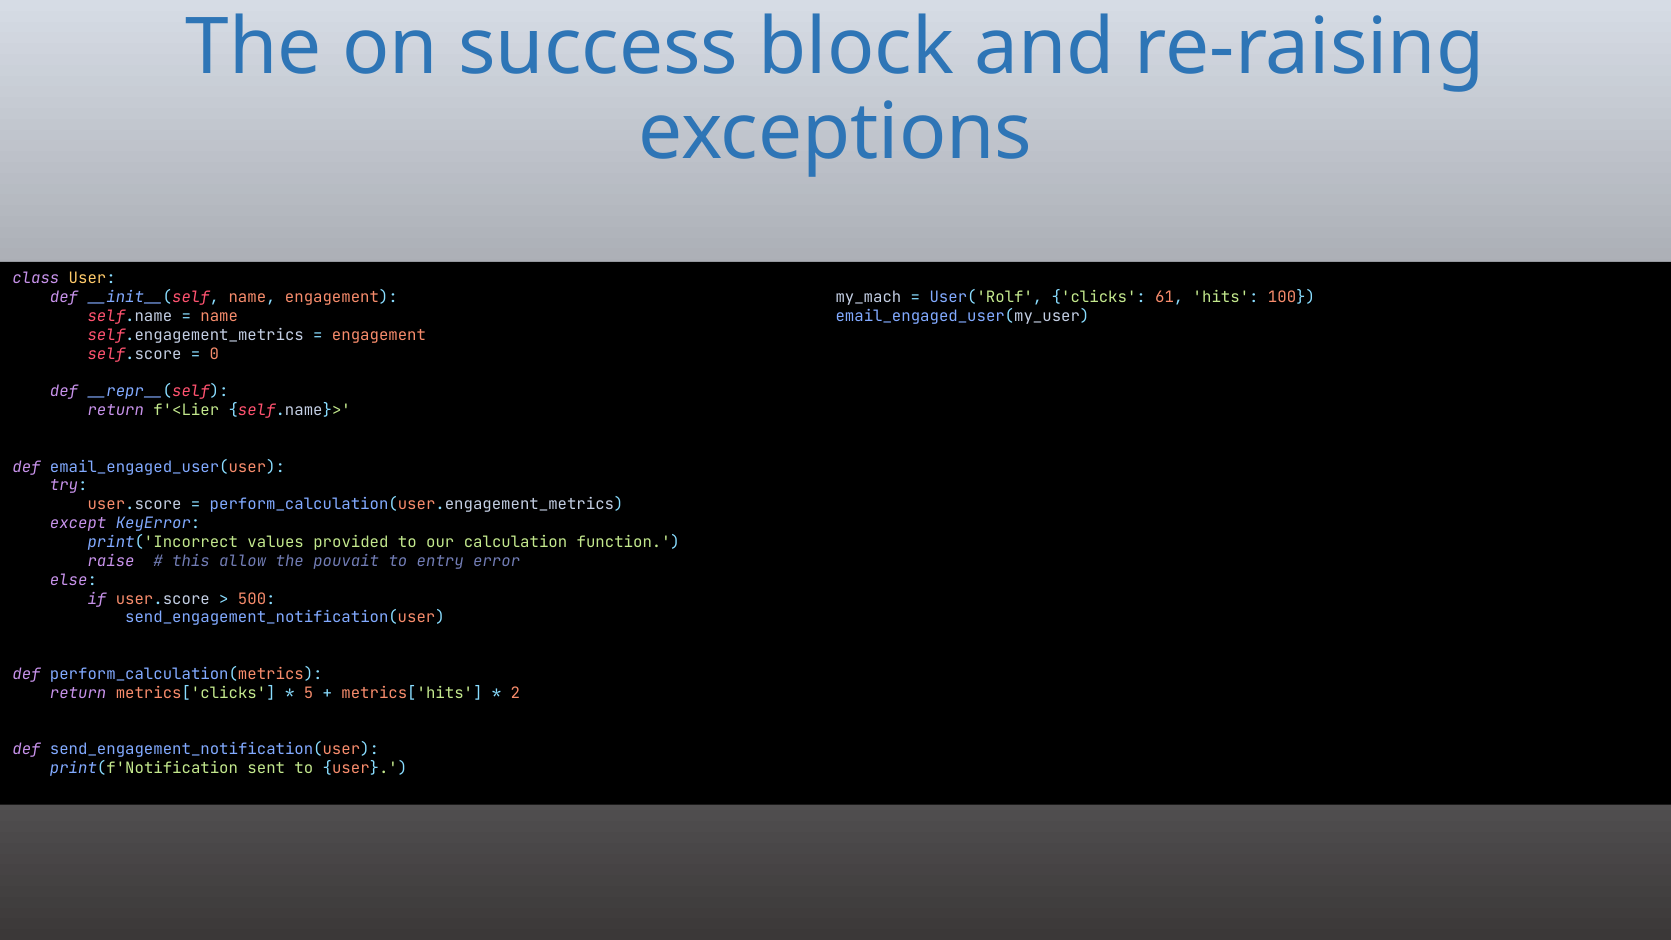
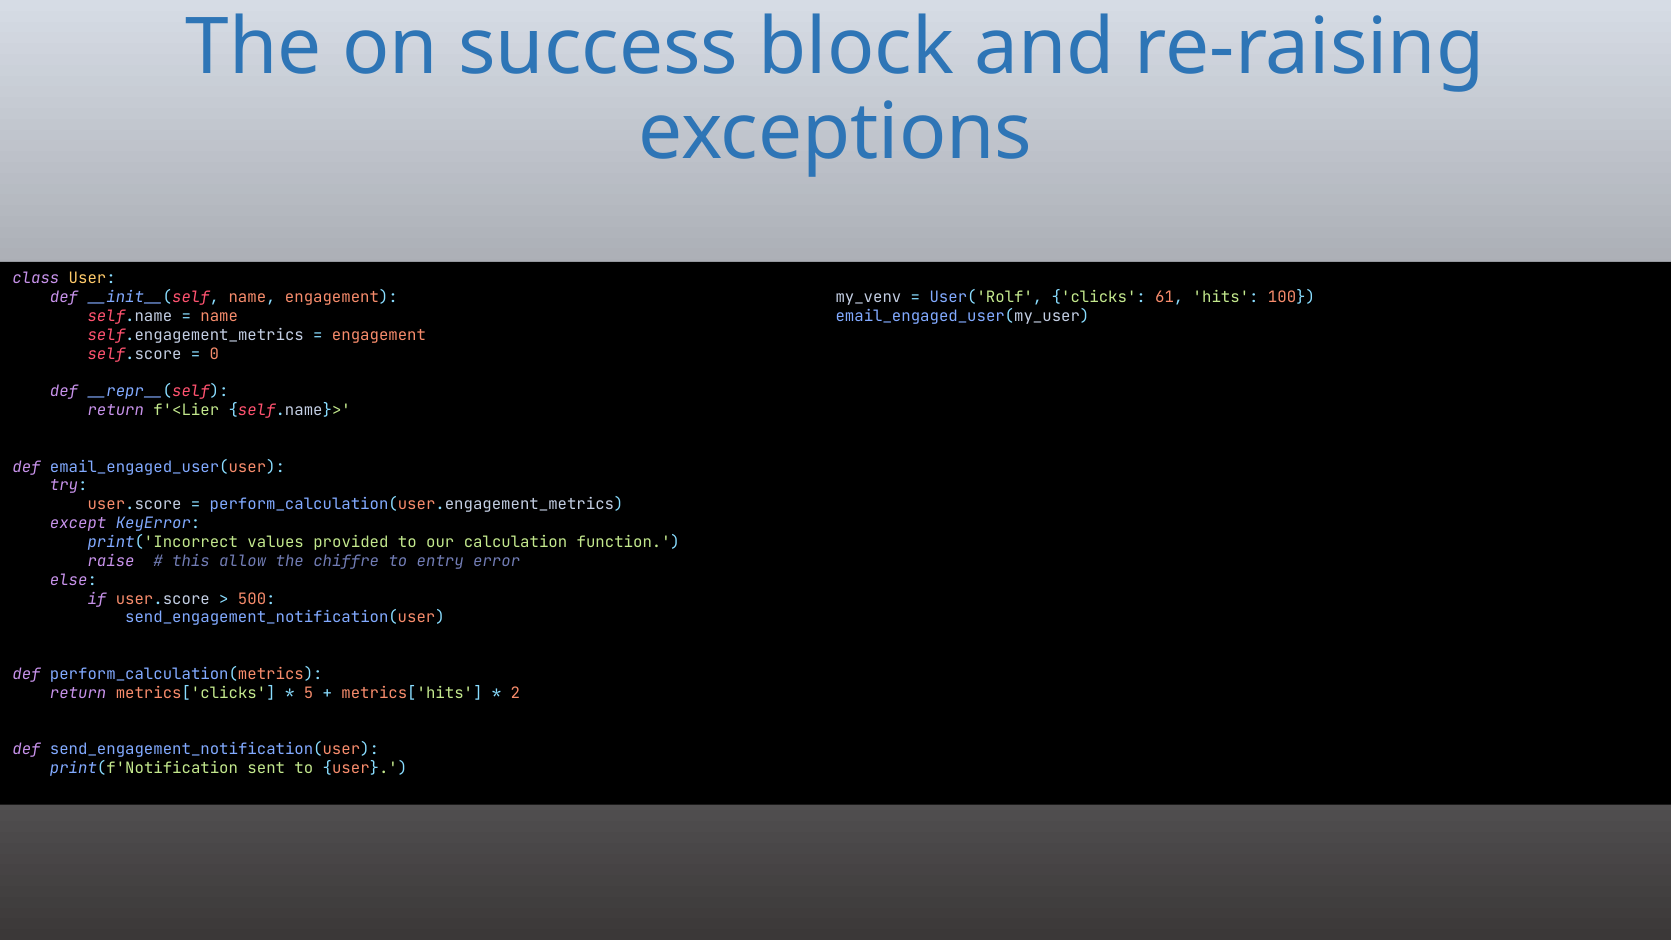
my_mach: my_mach -> my_venv
pouvait: pouvait -> chiffre
